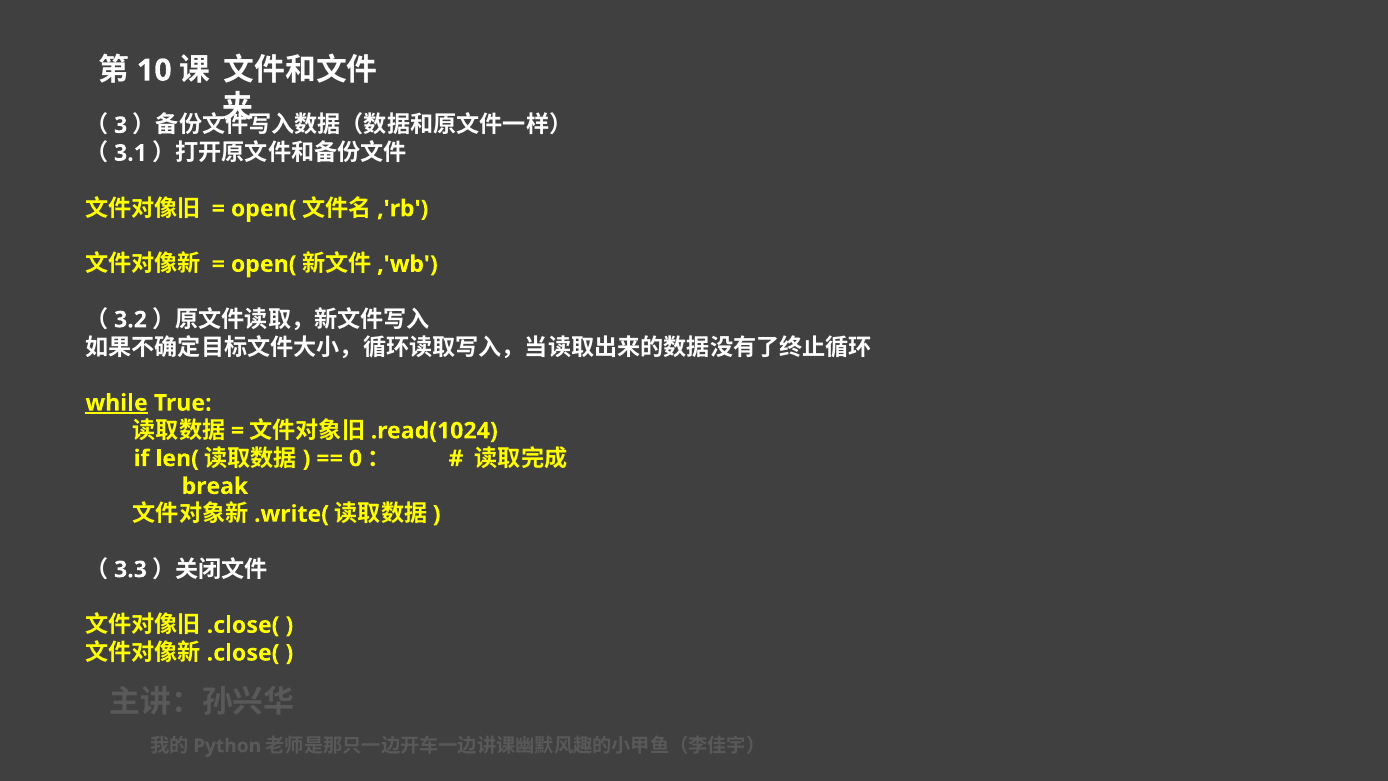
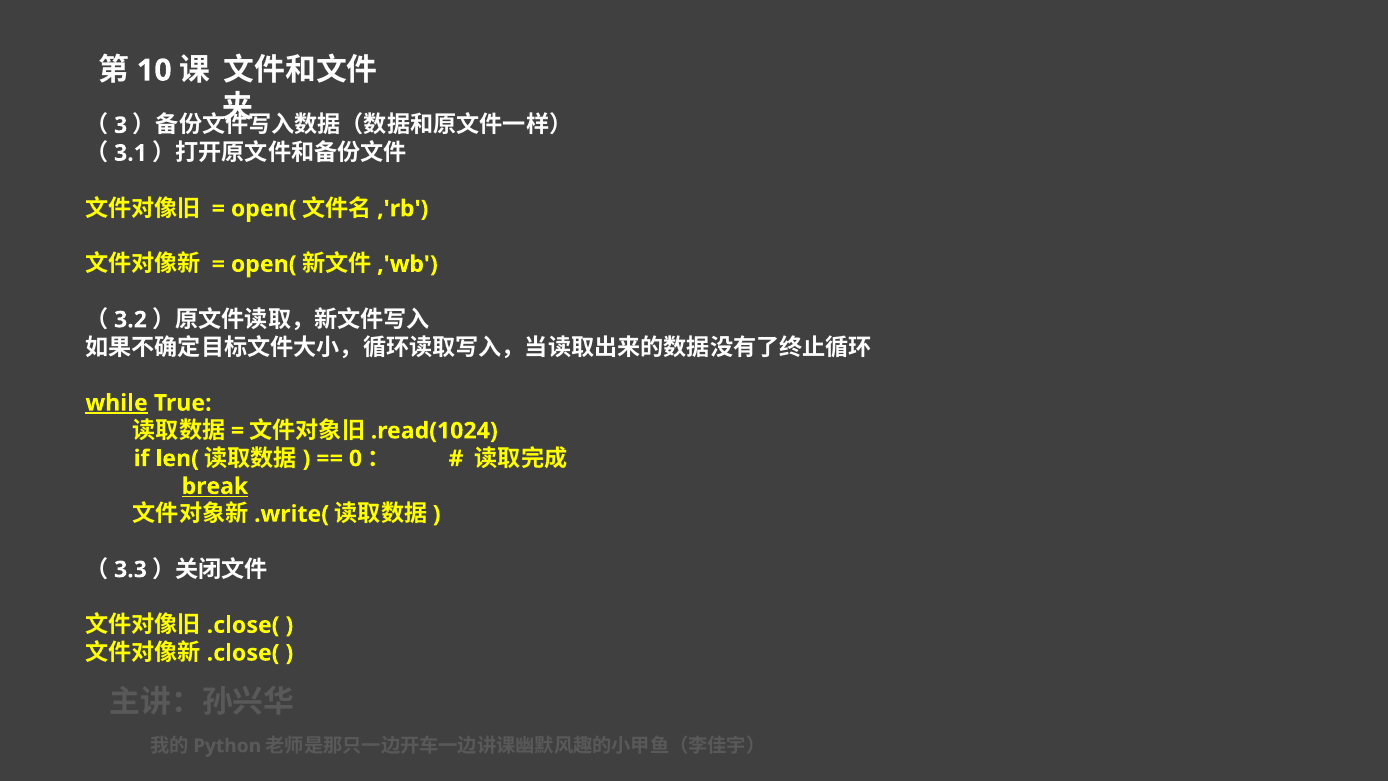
break underline: none -> present
